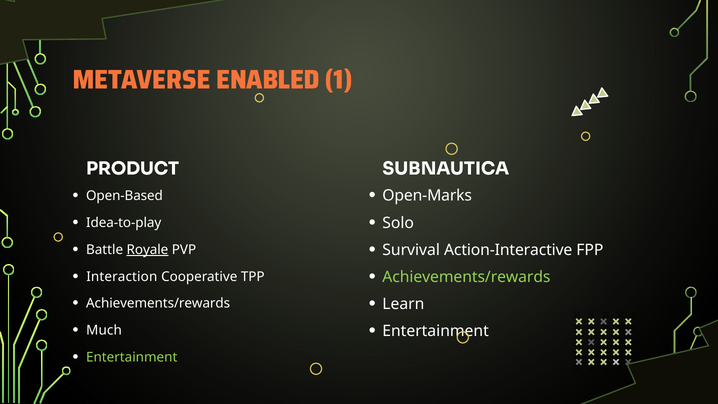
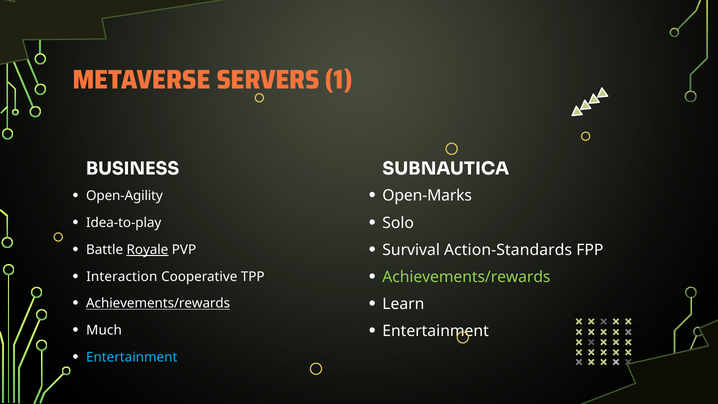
ENABLED: ENABLED -> SERVERS
PRODUCT: PRODUCT -> BUSINESS
Open-Based: Open-Based -> Open-Agility
Action-Interactive: Action-Interactive -> Action-Standards
Achievements/rewards at (158, 303) underline: none -> present
Entertainment at (132, 357) colour: light green -> light blue
